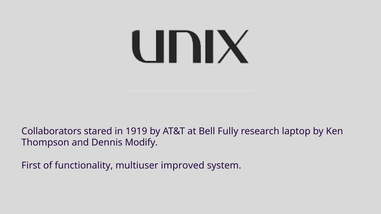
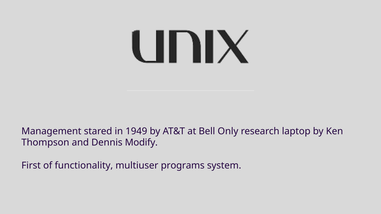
Collaborators: Collaborators -> Management
1919: 1919 -> 1949
Fully: Fully -> Only
improved: improved -> programs
